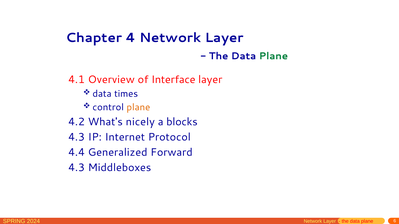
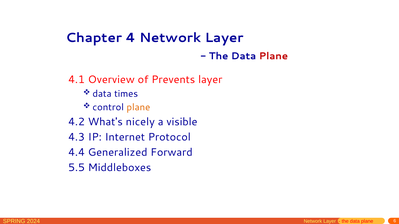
Plane at (273, 56) colour: green -> red
Interface: Interface -> Prevents
blocks: blocks -> visible
4.3 at (77, 168): 4.3 -> 5.5
